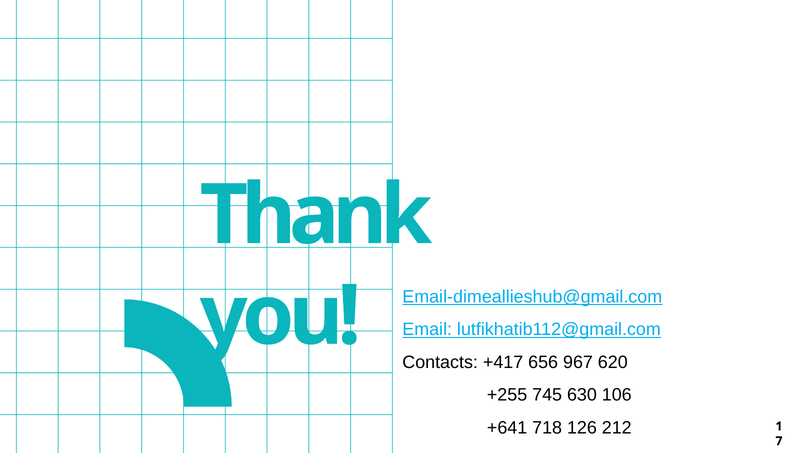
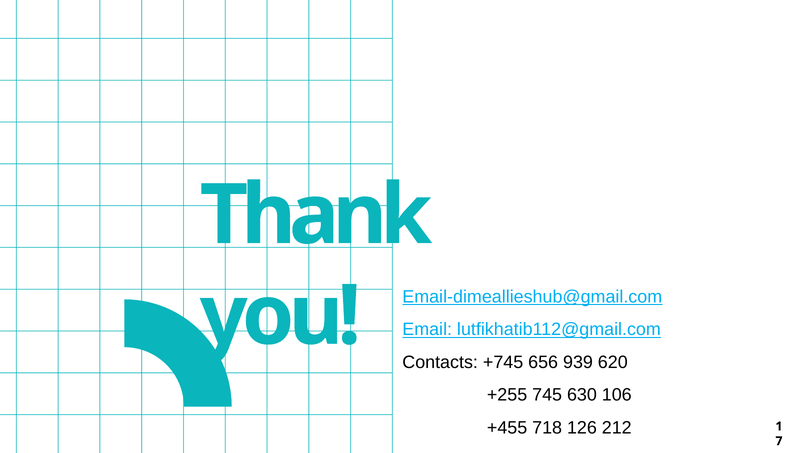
+417: +417 -> +745
967: 967 -> 939
+641: +641 -> +455
